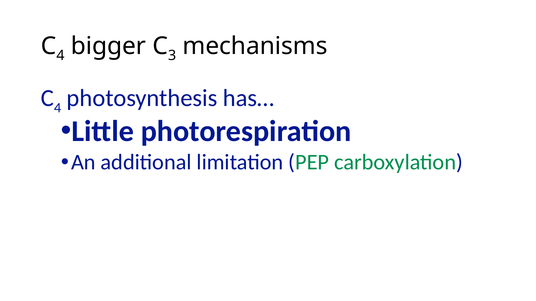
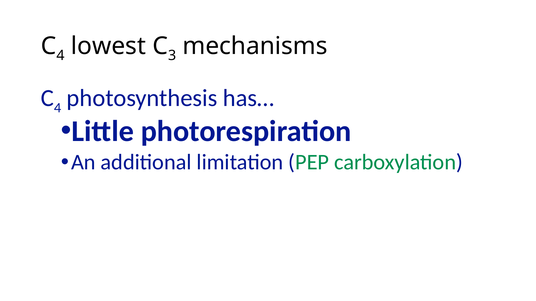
bigger: bigger -> lowest
